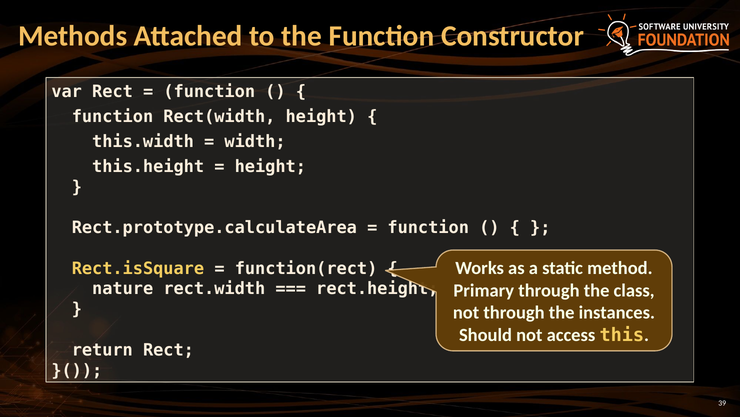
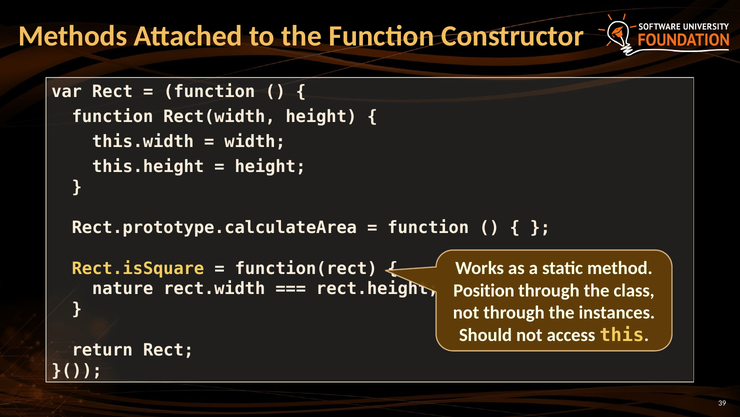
Primary: Primary -> Position
